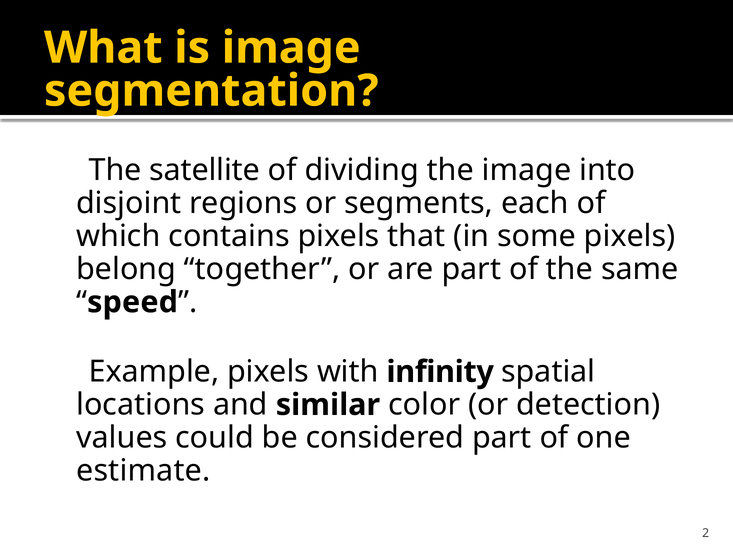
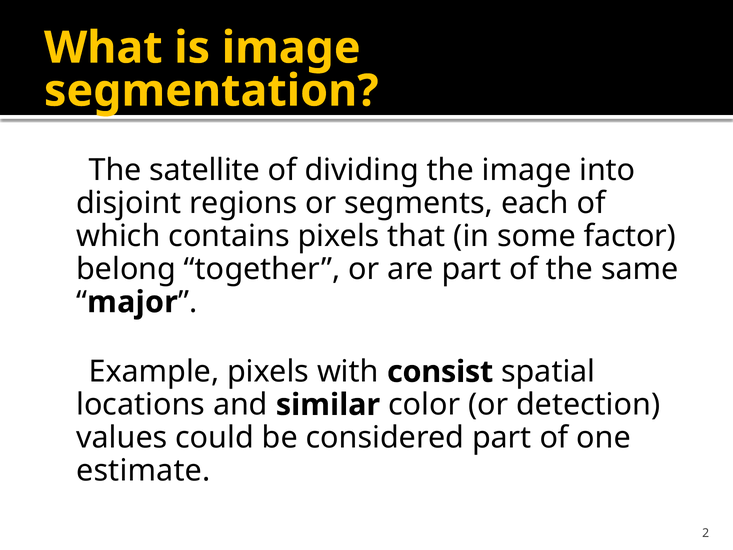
some pixels: pixels -> factor
speed: speed -> major
infinity: infinity -> consist
